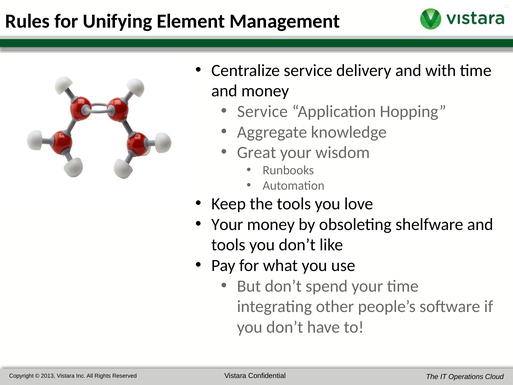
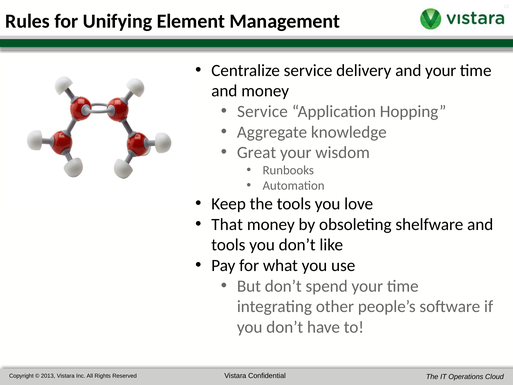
and with: with -> your
Your at (227, 224): Your -> That
